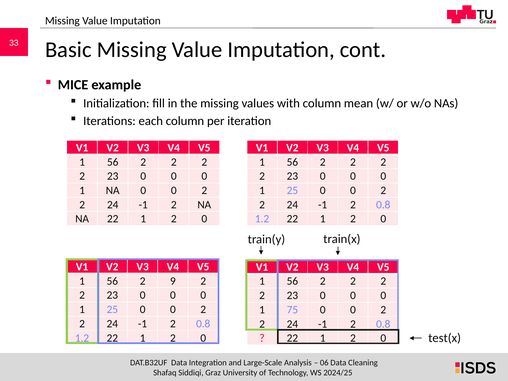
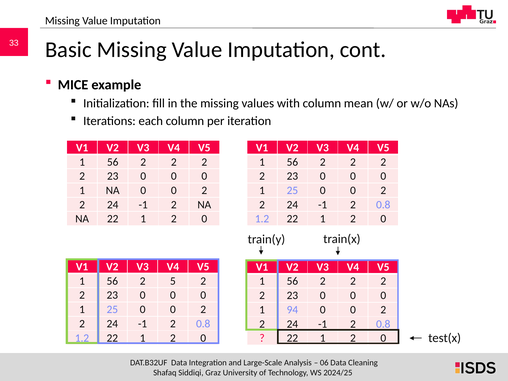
9: 9 -> 5
75: 75 -> 94
